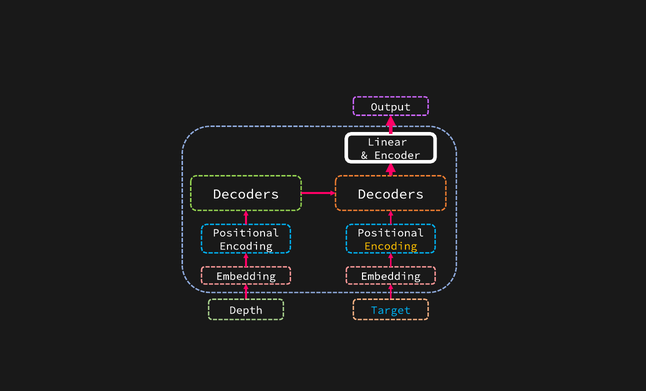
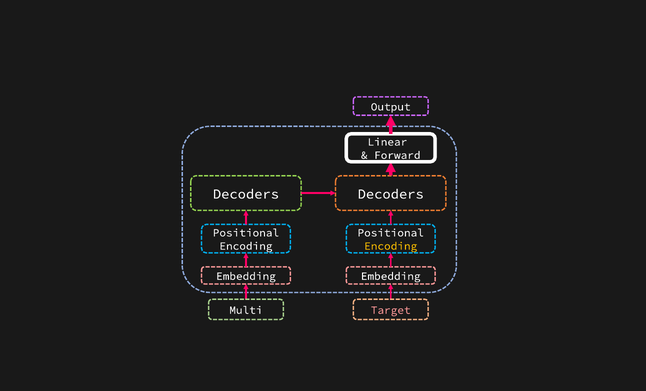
Encoder: Encoder -> Forward
Depth: Depth -> Multi
Target colour: light blue -> pink
